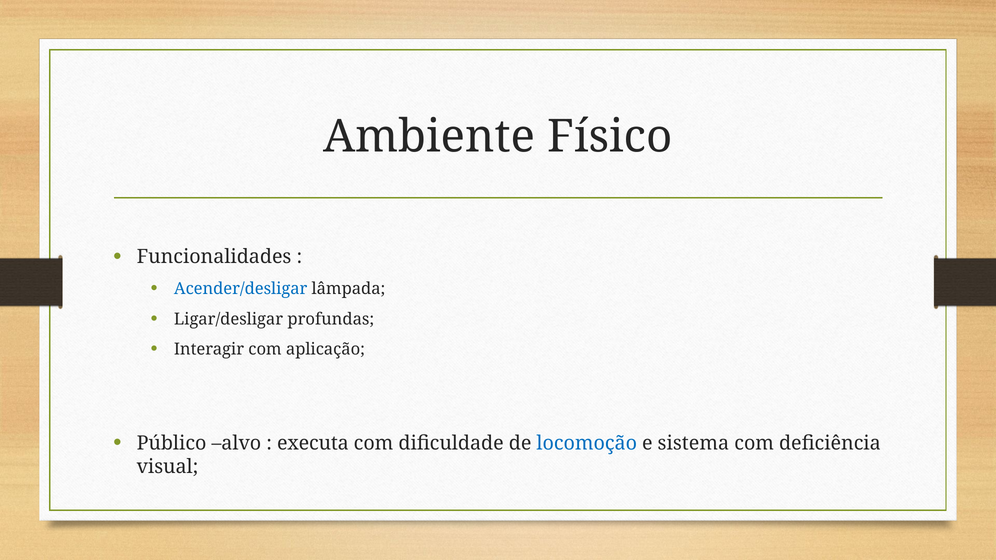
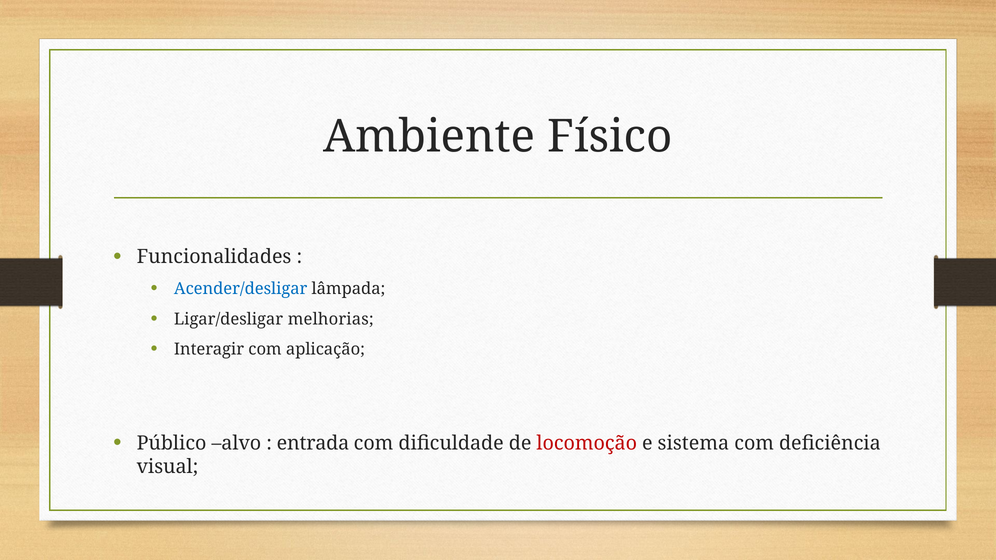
profundas: profundas -> melhorias
executa: executa -> entrada
locomoção colour: blue -> red
